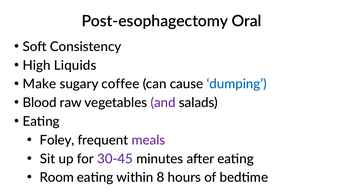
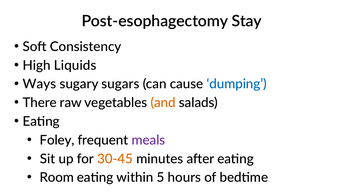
Oral: Oral -> Stay
Make: Make -> Ways
coffee: coffee -> sugars
Blood: Blood -> There
and colour: purple -> orange
30-45 colour: purple -> orange
8: 8 -> 5
